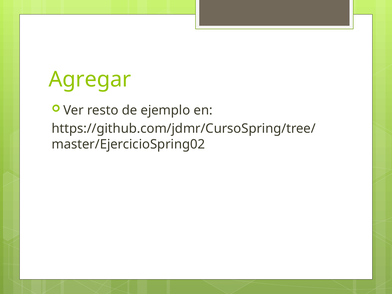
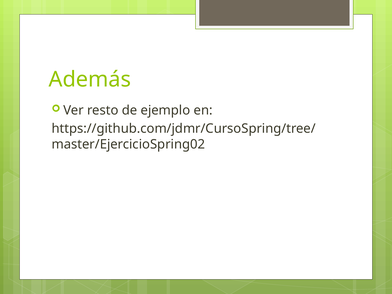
Agregar: Agregar -> Además
